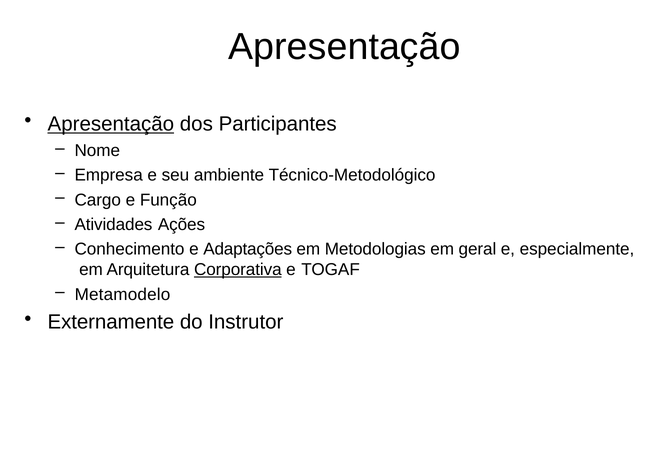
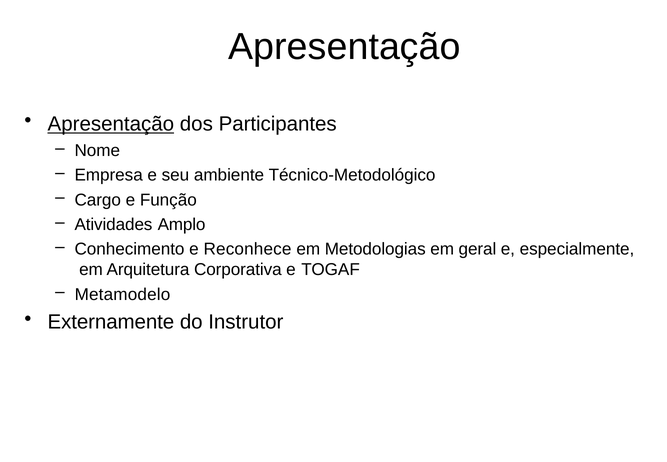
Ações: Ações -> Amplo
Adaptações: Adaptações -> Reconhece
Corporativa underline: present -> none
